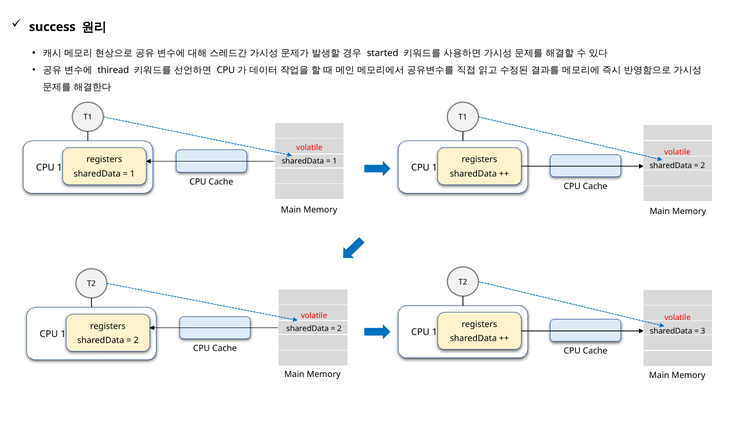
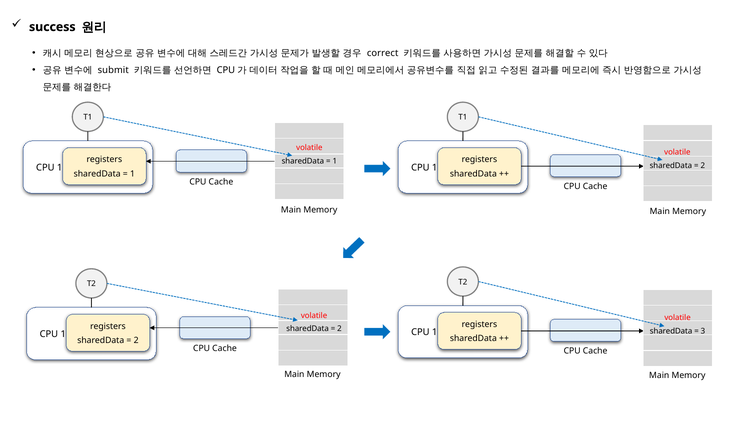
started: started -> correct
thiread: thiread -> submit
